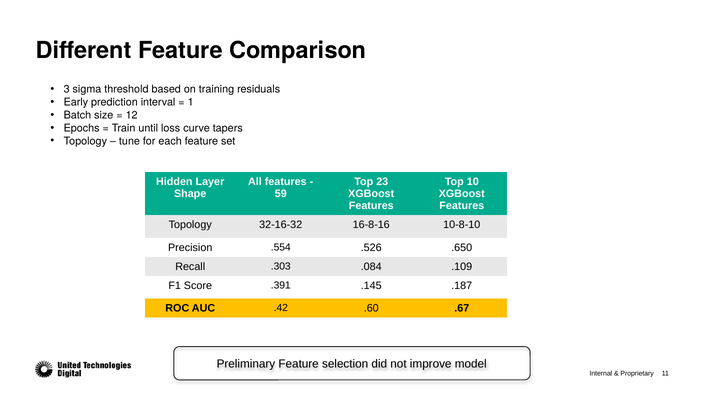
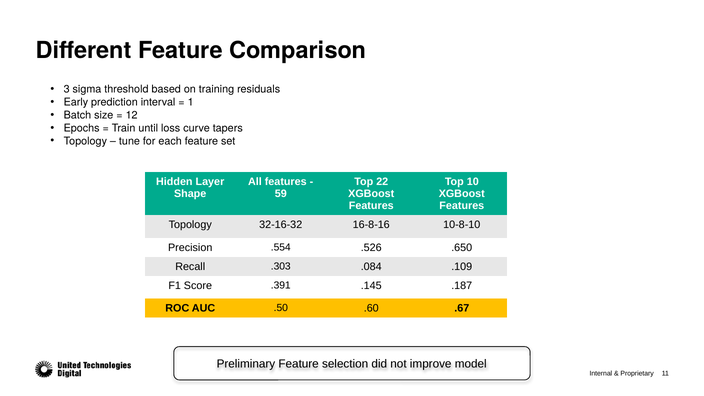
23: 23 -> 22
.42: .42 -> .50
